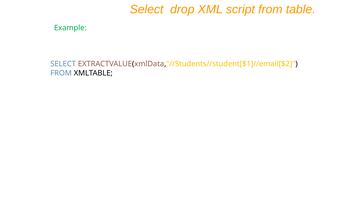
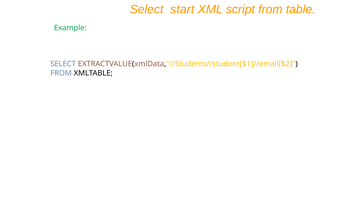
drop: drop -> start
